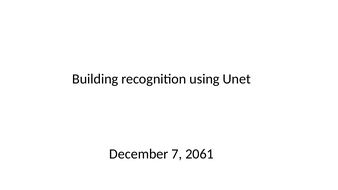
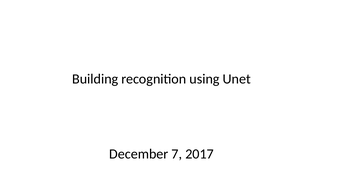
2061: 2061 -> 2017
